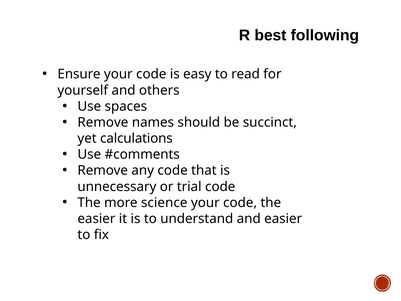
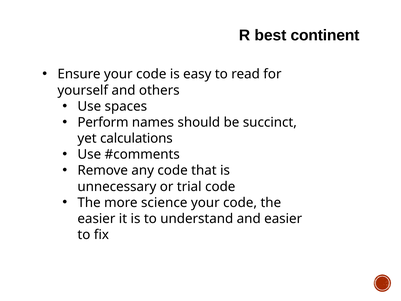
following: following -> continent
Remove at (103, 122): Remove -> Perform
